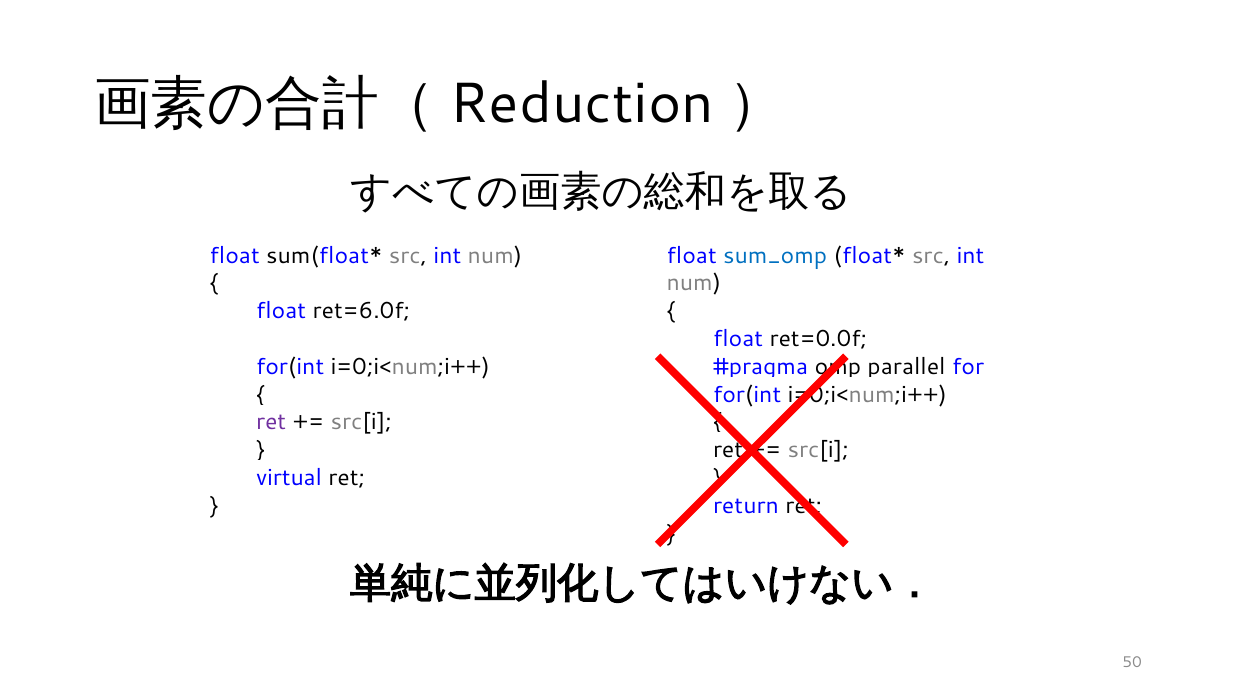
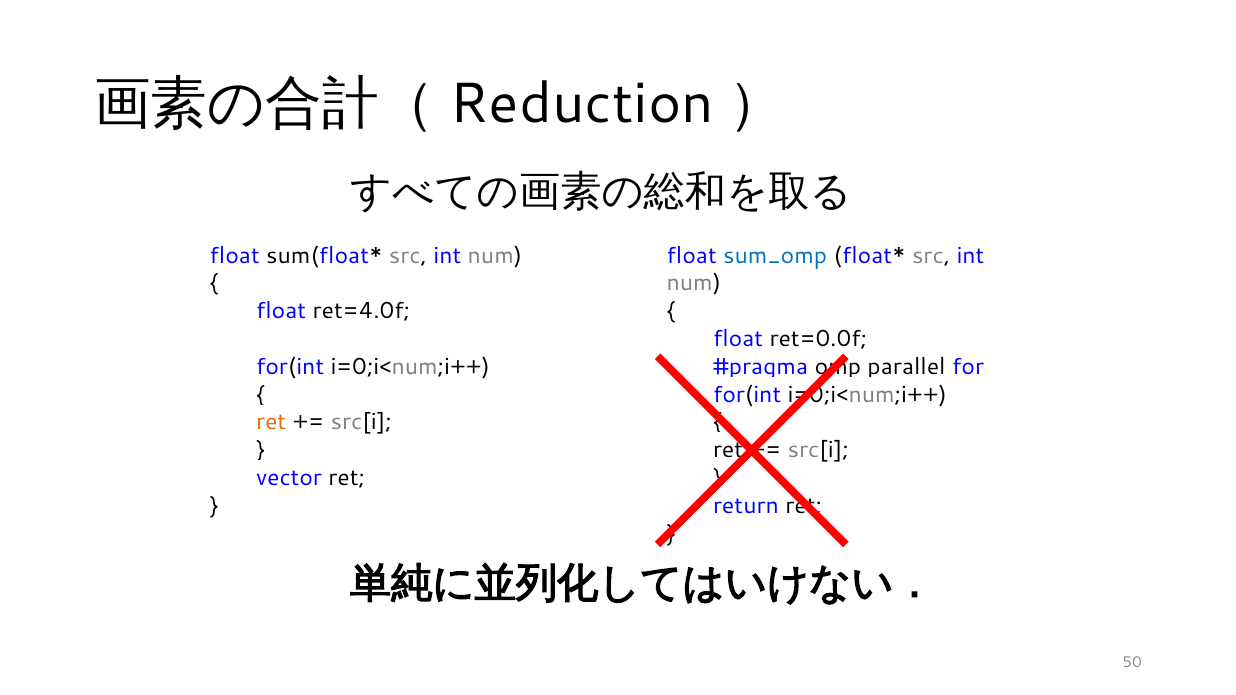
ret=6.0f: ret=6.0f -> ret=4.0f
ret at (271, 422) colour: purple -> orange
virtual: virtual -> vector
